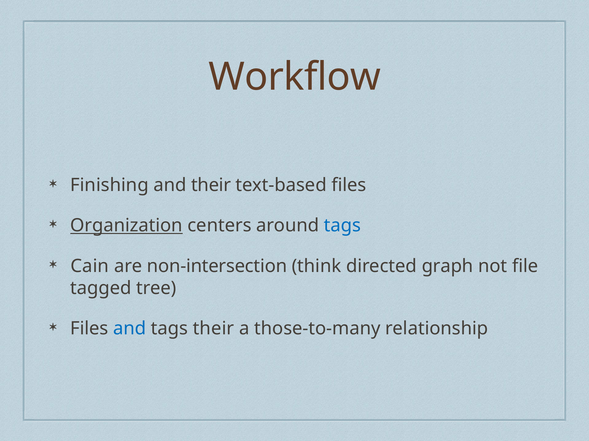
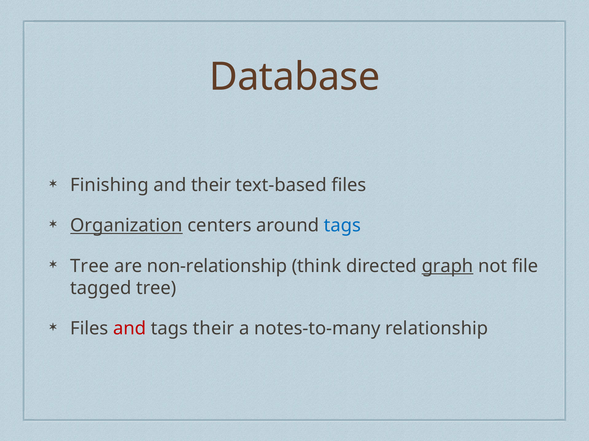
Workflow: Workflow -> Database
Cain at (90, 266): Cain -> Tree
non-intersection: non-intersection -> non-relationship
graph underline: none -> present
and at (130, 329) colour: blue -> red
those-to-many: those-to-many -> notes-to-many
